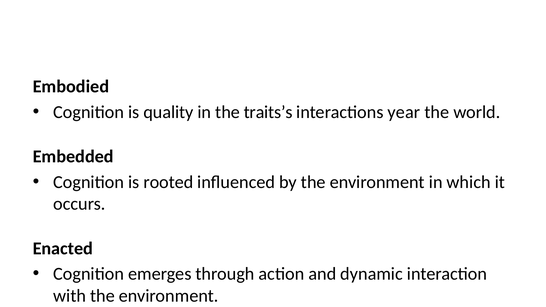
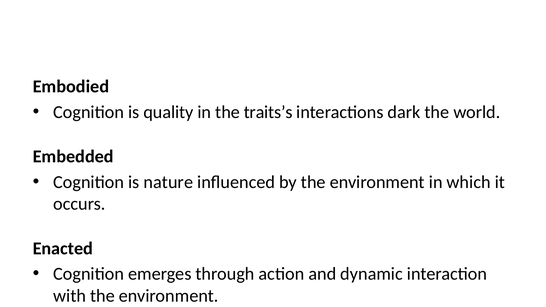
year: year -> dark
rooted: rooted -> nature
